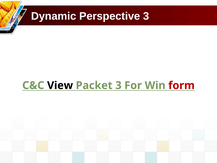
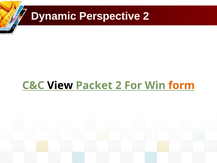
Perspective 3: 3 -> 2
Packet 3: 3 -> 2
form colour: red -> orange
